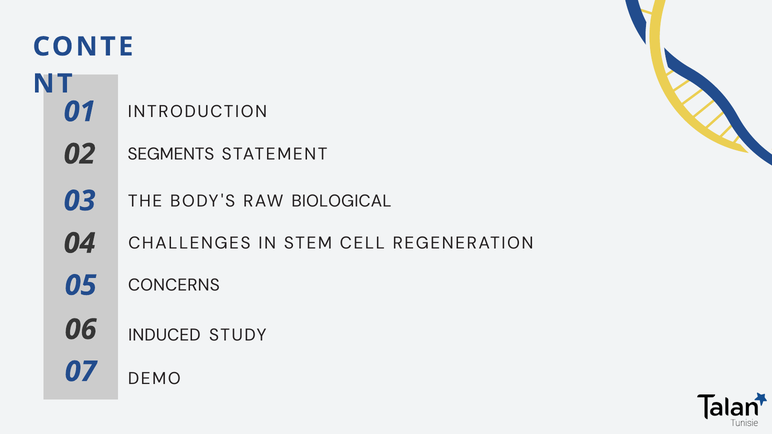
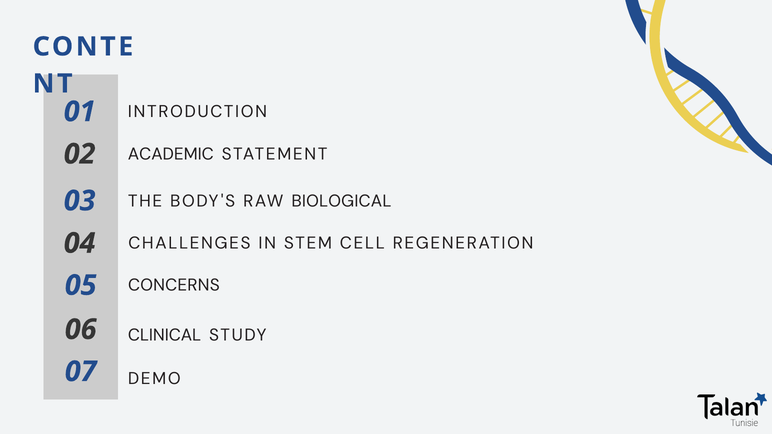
SEGMENTS: SEGMENTS -> ACADEMIC
INDUCED: INDUCED -> CLINICAL
